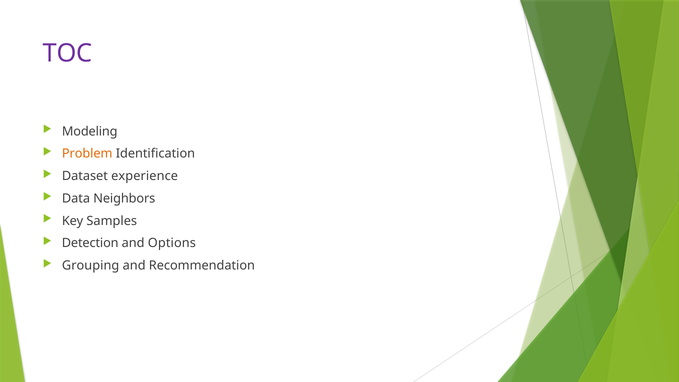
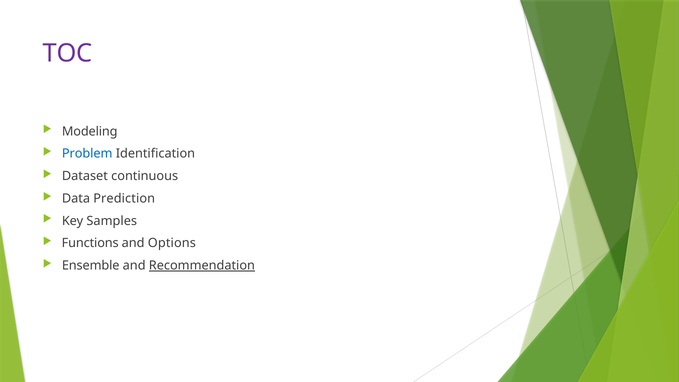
Problem colour: orange -> blue
experience: experience -> continuous
Neighbors: Neighbors -> Prediction
Detection: Detection -> Functions
Grouping: Grouping -> Ensemble
Recommendation underline: none -> present
